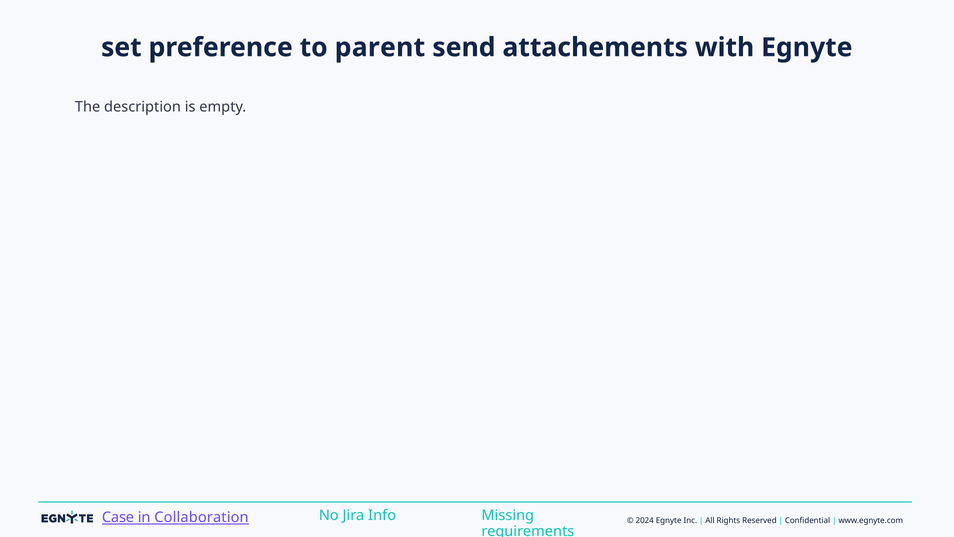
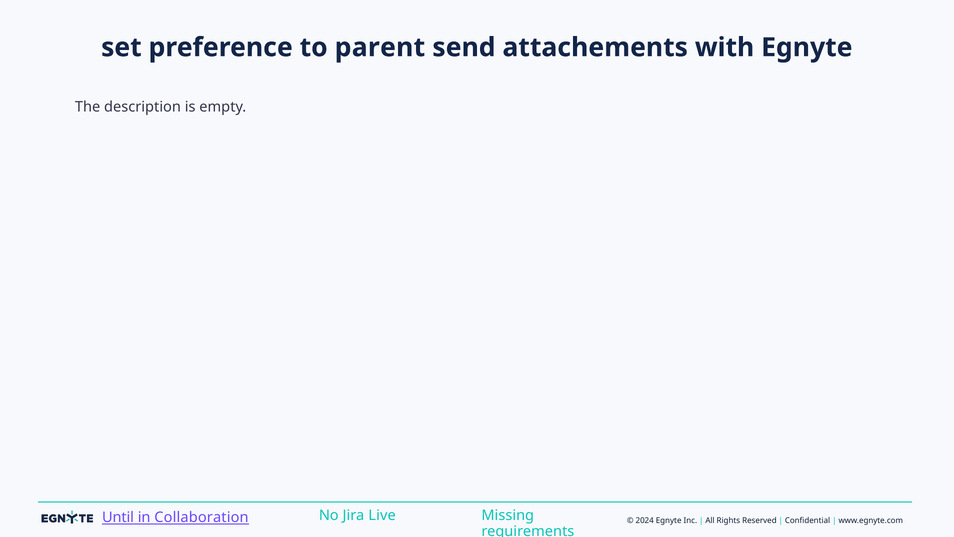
Case: Case -> Until
Info: Info -> Live
